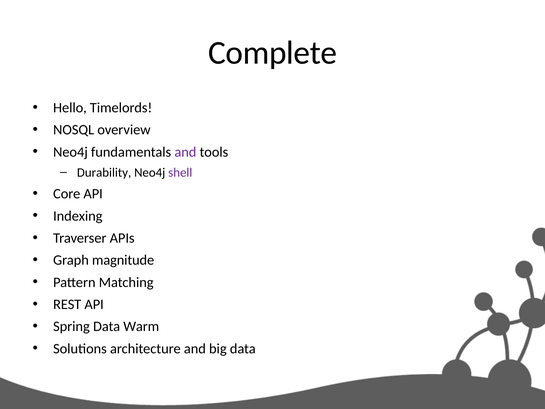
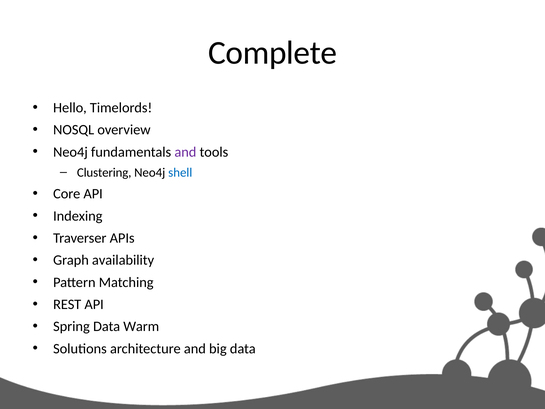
Durability: Durability -> Clustering
shell colour: purple -> blue
magnitude: magnitude -> availability
